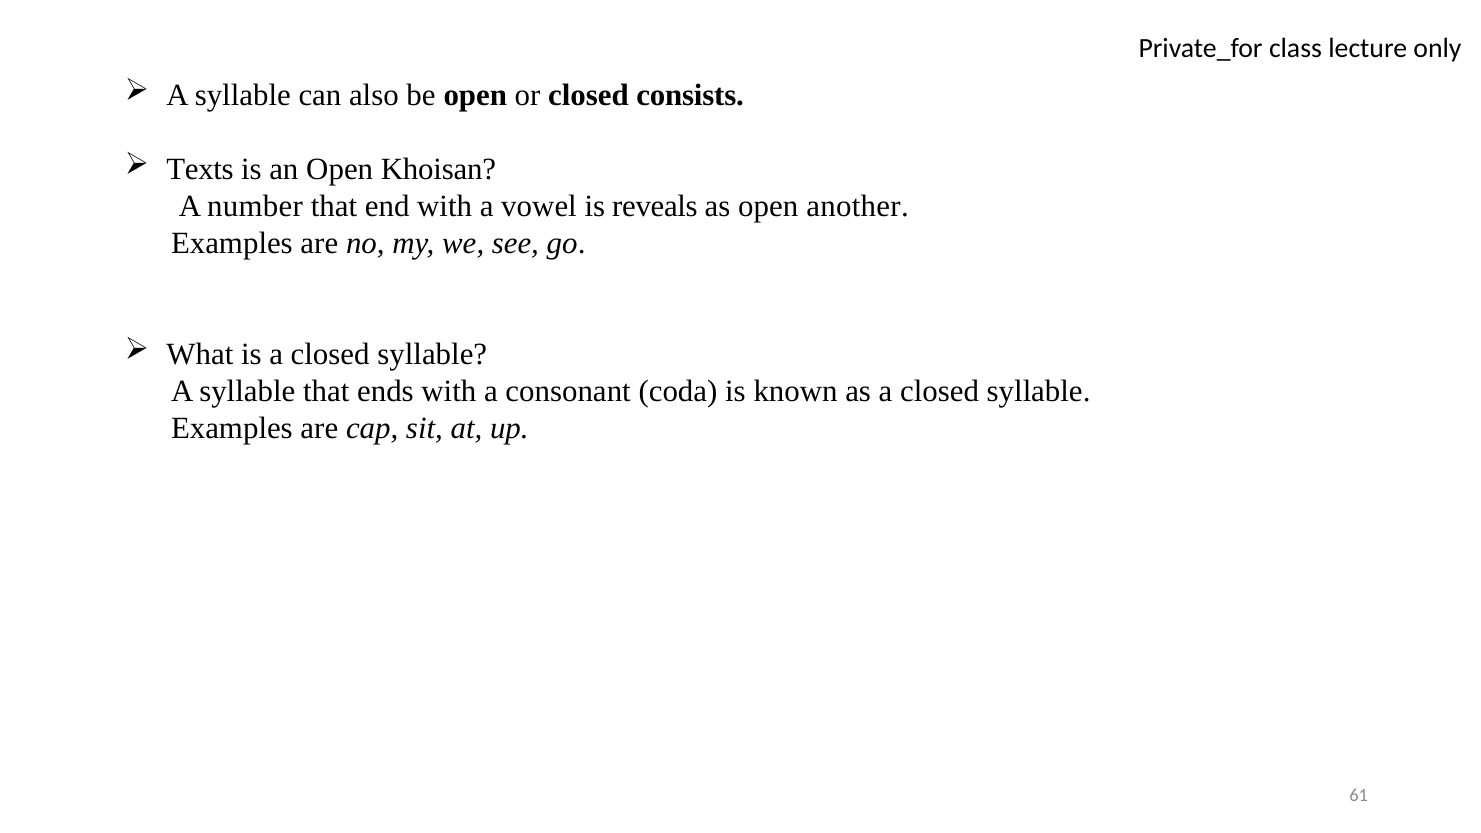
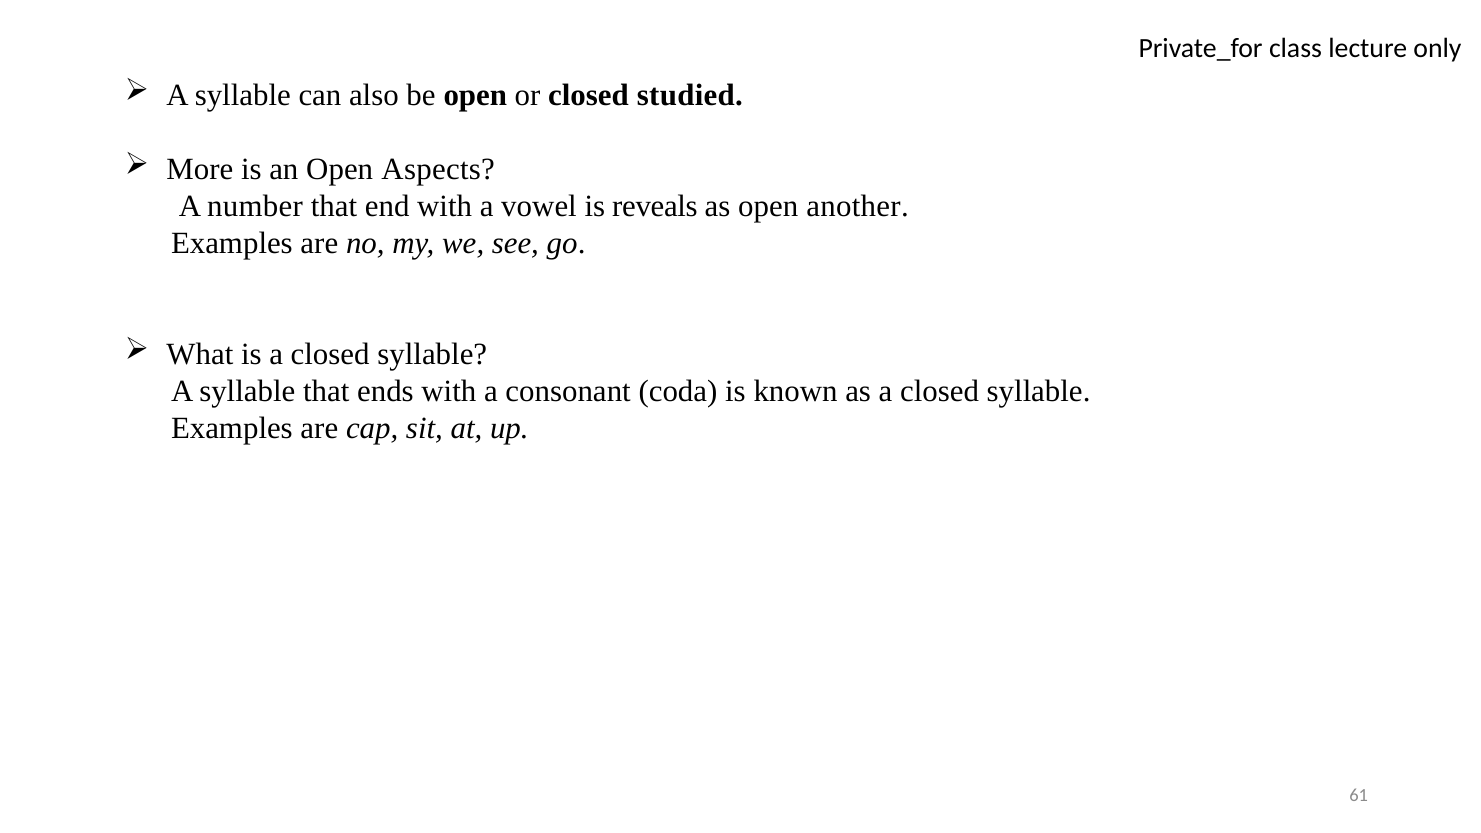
consists: consists -> studied
Texts: Texts -> More
Khoisan: Khoisan -> Aspects
